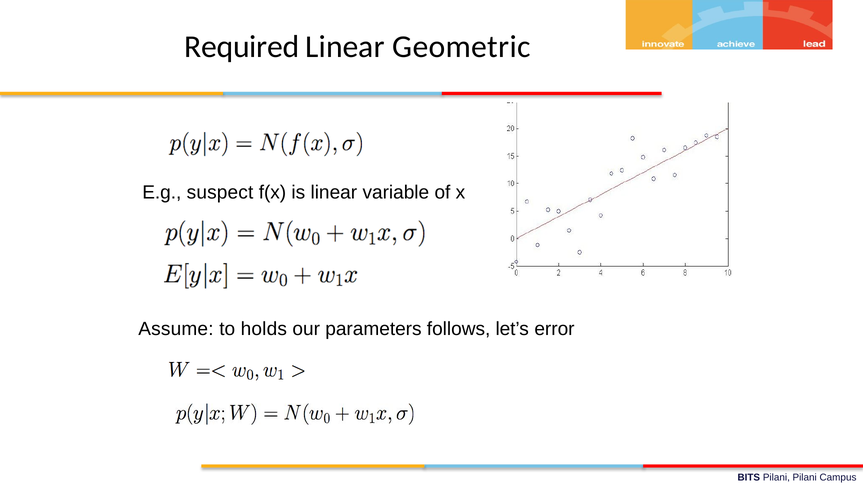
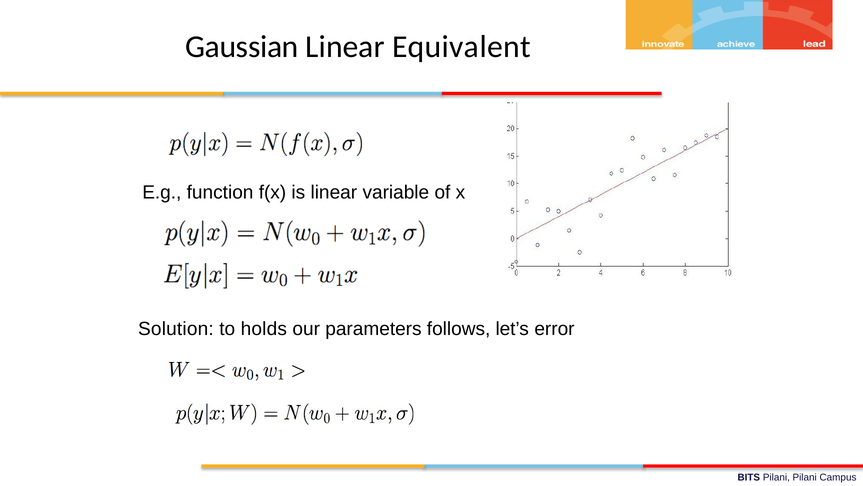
Required: Required -> Gaussian
Geometric: Geometric -> Equivalent
suspect: suspect -> function
Assume: Assume -> Solution
